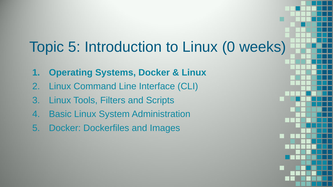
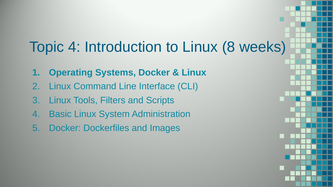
Topic 5: 5 -> 4
0: 0 -> 8
